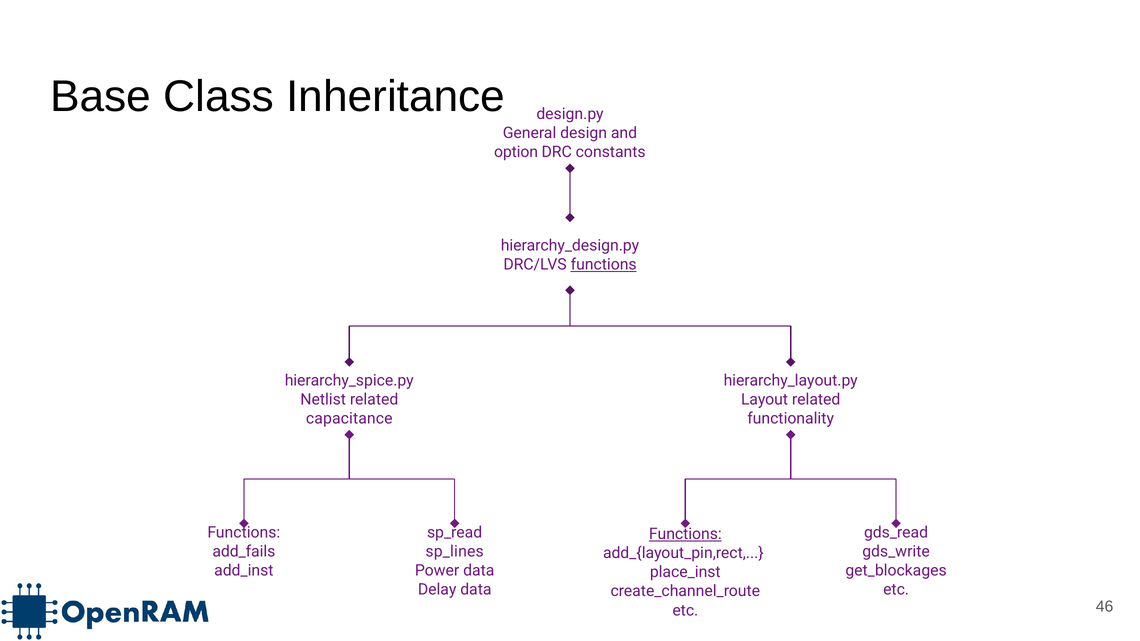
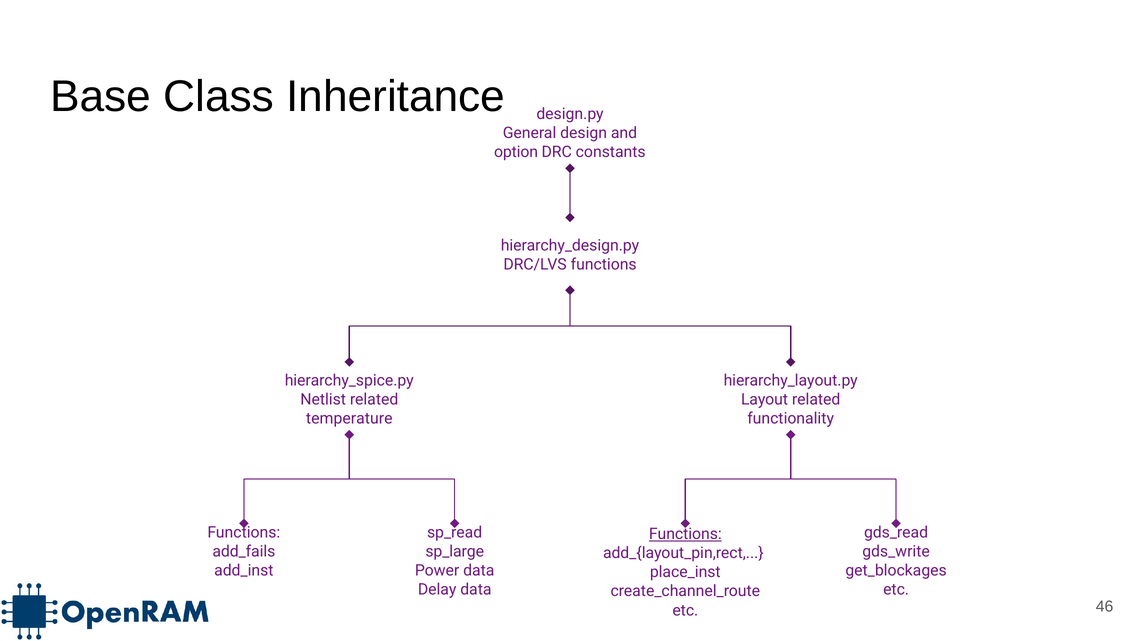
functions at (604, 265) underline: present -> none
capacitance: capacitance -> temperature
sp_lines: sp_lines -> sp_large
